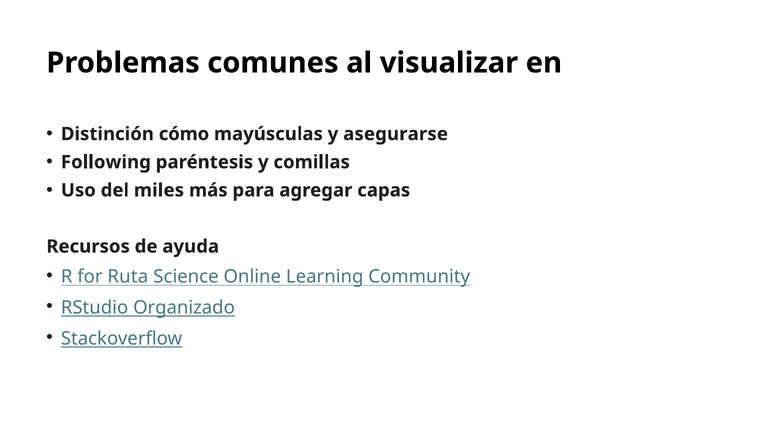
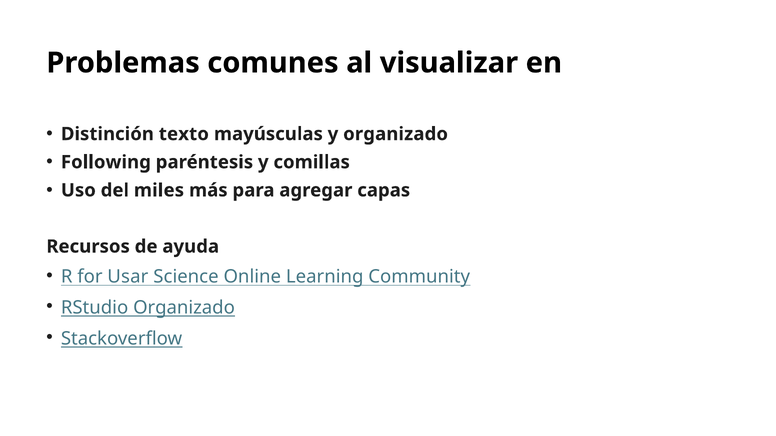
cómo: cómo -> texto
y asegurarse: asegurarse -> organizado
Ruta: Ruta -> Usar
